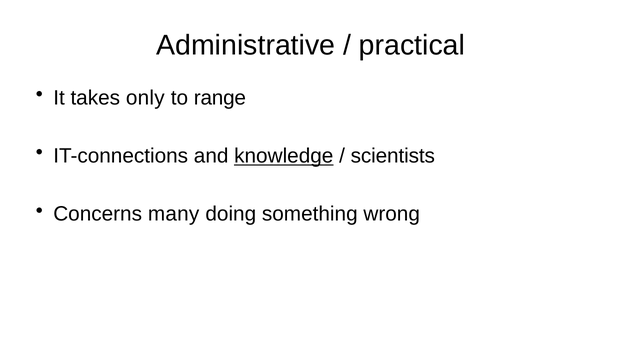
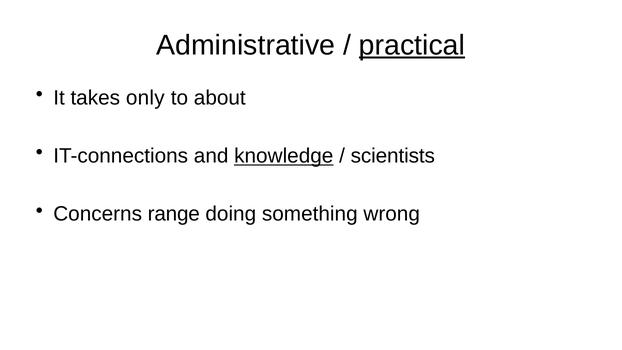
practical underline: none -> present
range: range -> about
many: many -> range
